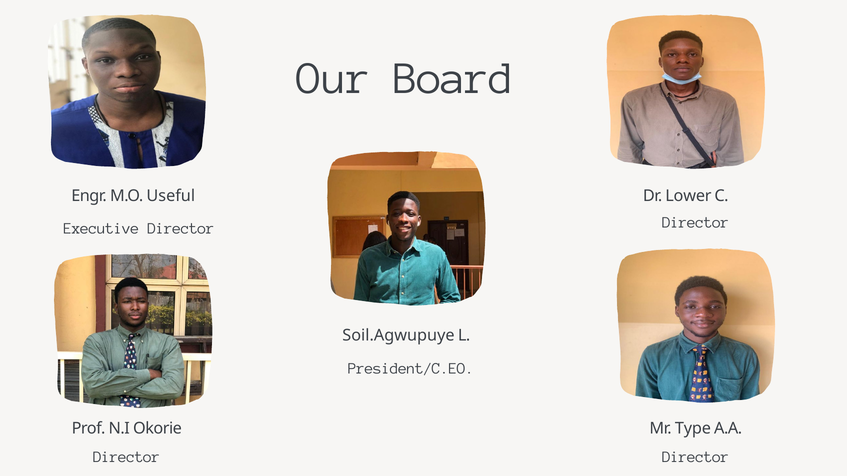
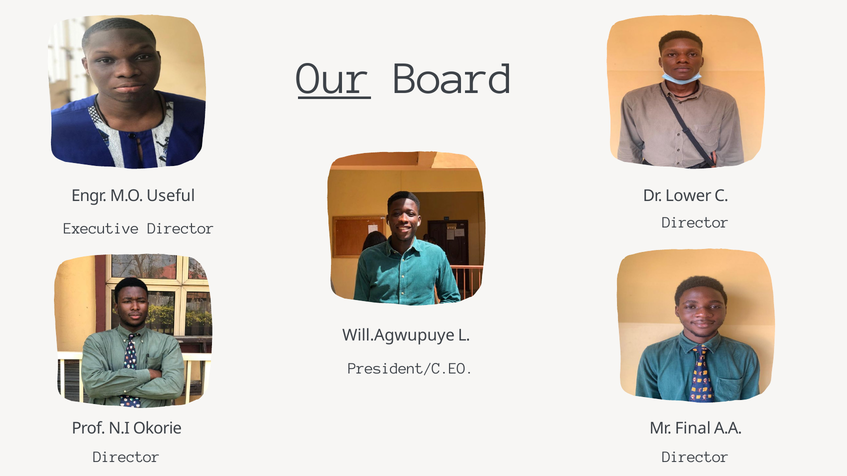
Our underline: none -> present
Soil.Agwupuye: Soil.Agwupuye -> Will.Agwupuye
Type: Type -> Final
